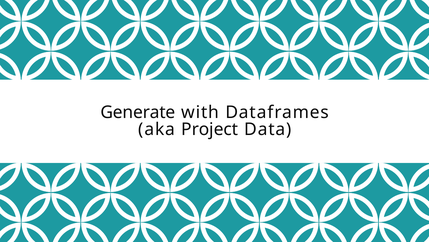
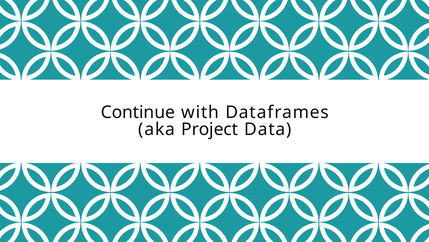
Generate: Generate -> Continue
